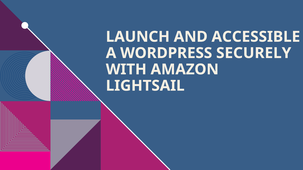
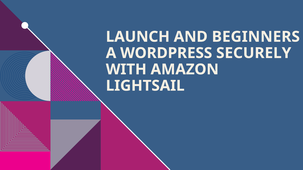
ACCESSIBLE: ACCESSIBLE -> BEGINNERS
